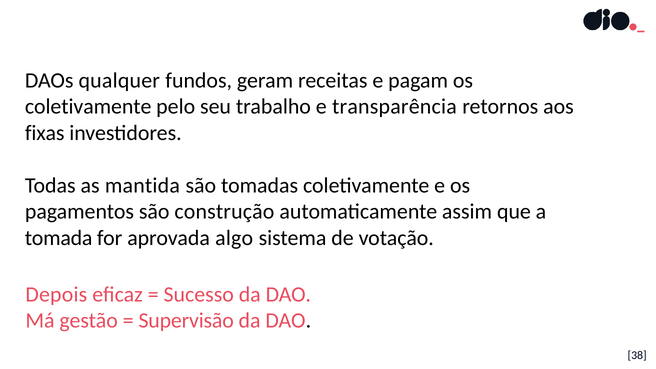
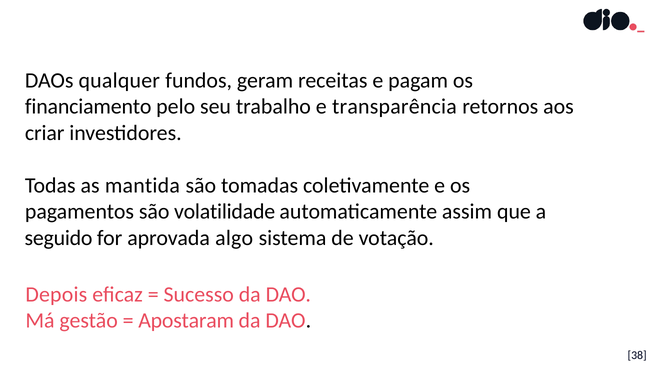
coletivamente at (88, 107): coletivamente -> financiamento
fixas: fixas -> criar
construção: construção -> volatilidade
tomada: tomada -> seguido
Supervisão: Supervisão -> Apostaram
